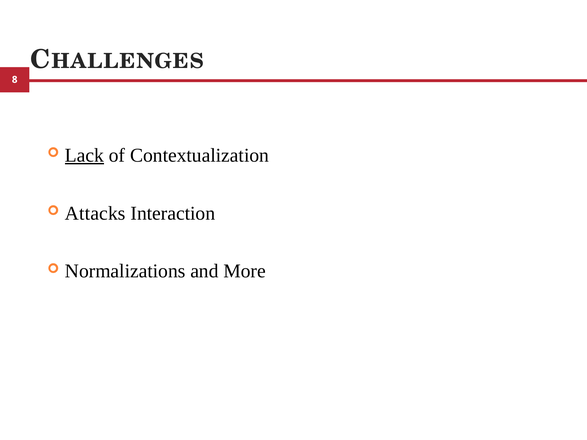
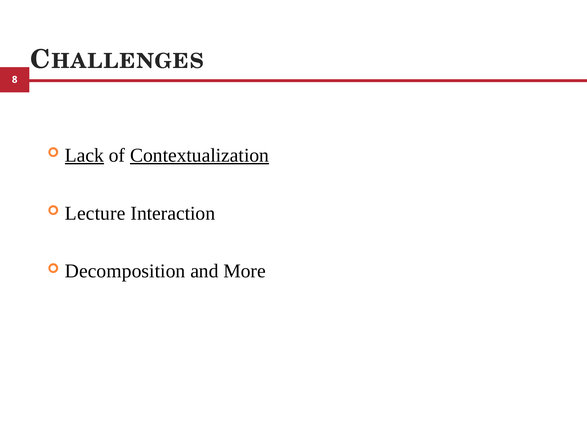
Contextualization underline: none -> present
Attacks: Attacks -> Lecture
Normalizations: Normalizations -> Decomposition
